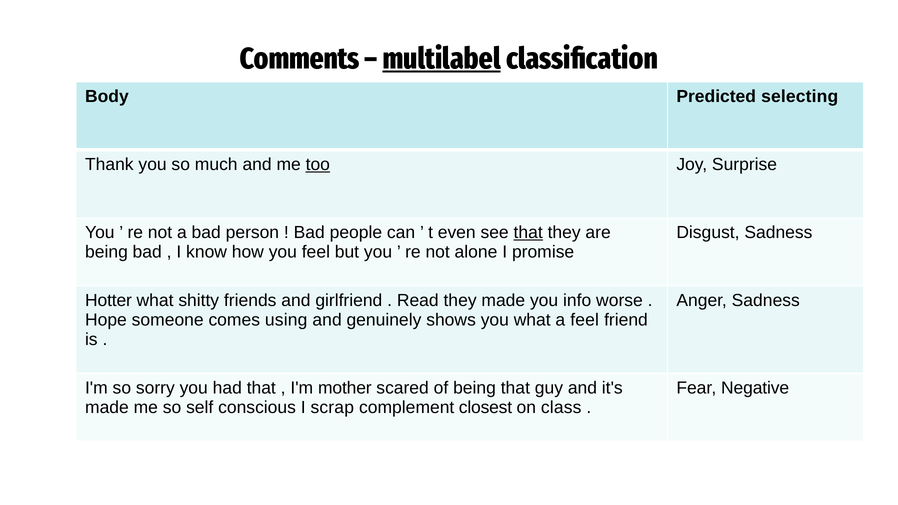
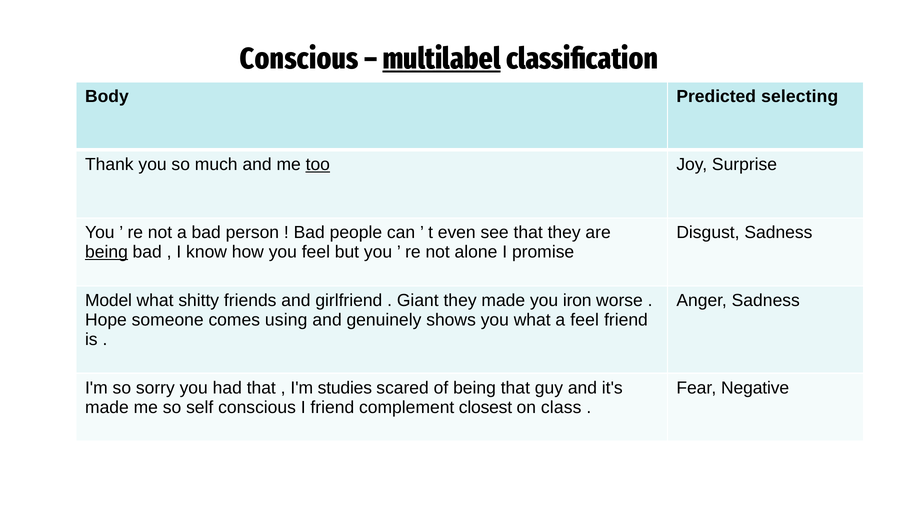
Comments at (300, 59): Comments -> Conscious
that at (528, 232) underline: present -> none
being at (106, 252) underline: none -> present
Hotter: Hotter -> Model
Read: Read -> Giant
info: info -> iron
mother: mother -> studies
I scrap: scrap -> friend
